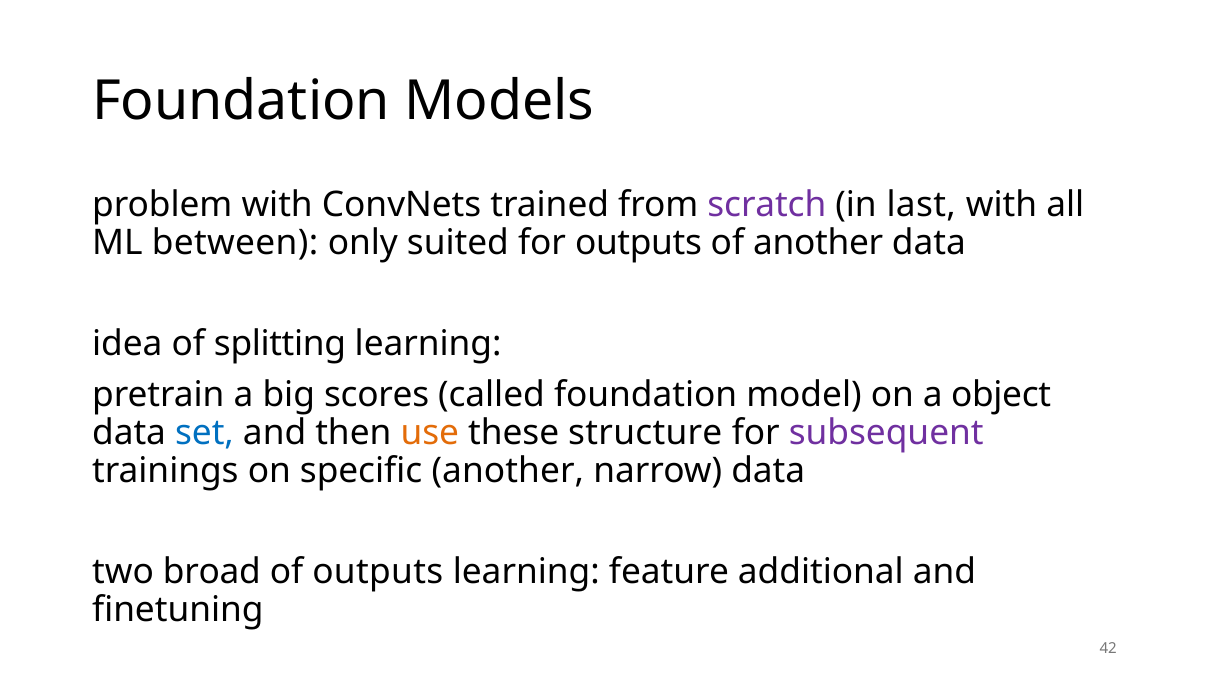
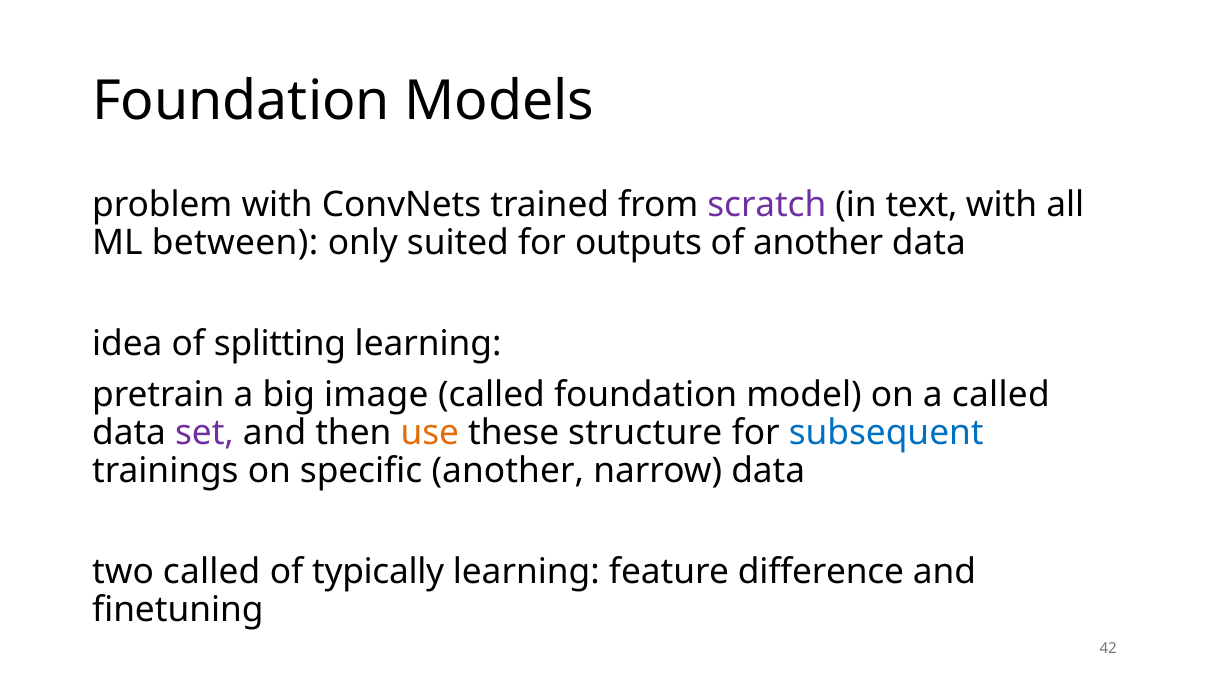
last: last -> text
scores: scores -> image
a object: object -> called
set colour: blue -> purple
subsequent colour: purple -> blue
two broad: broad -> called
of outputs: outputs -> typically
additional: additional -> difference
